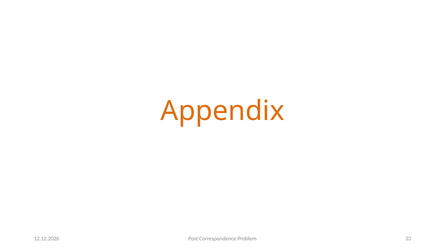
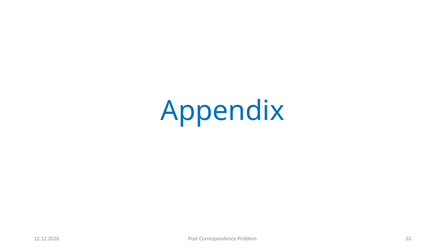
Appendix colour: orange -> blue
